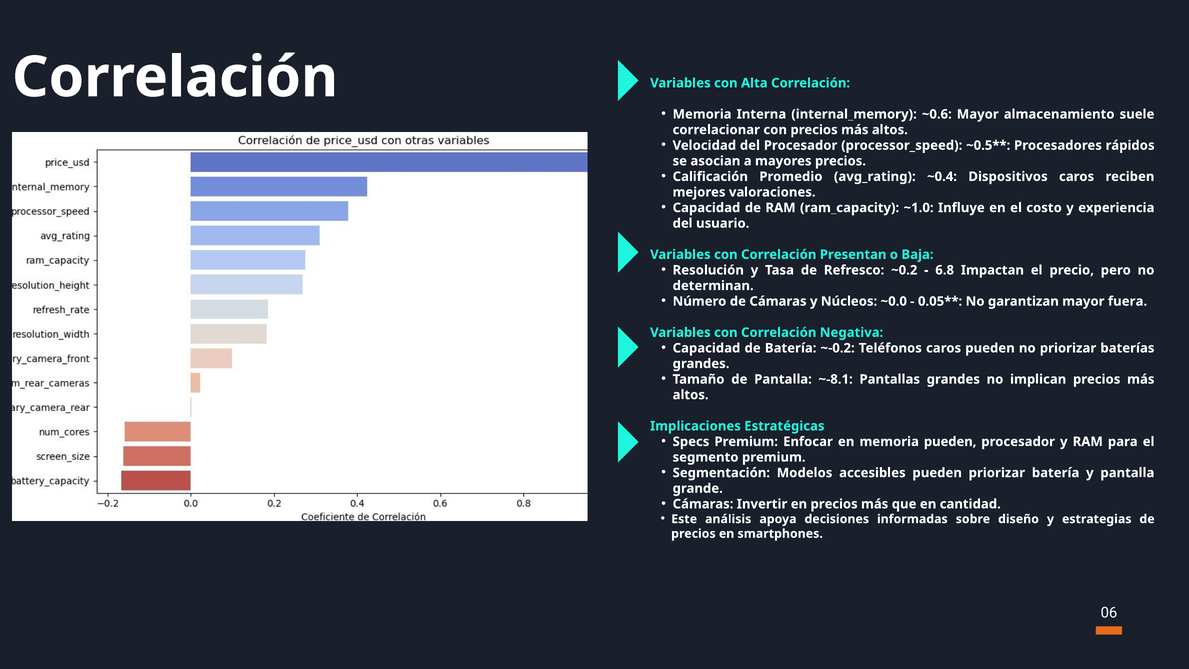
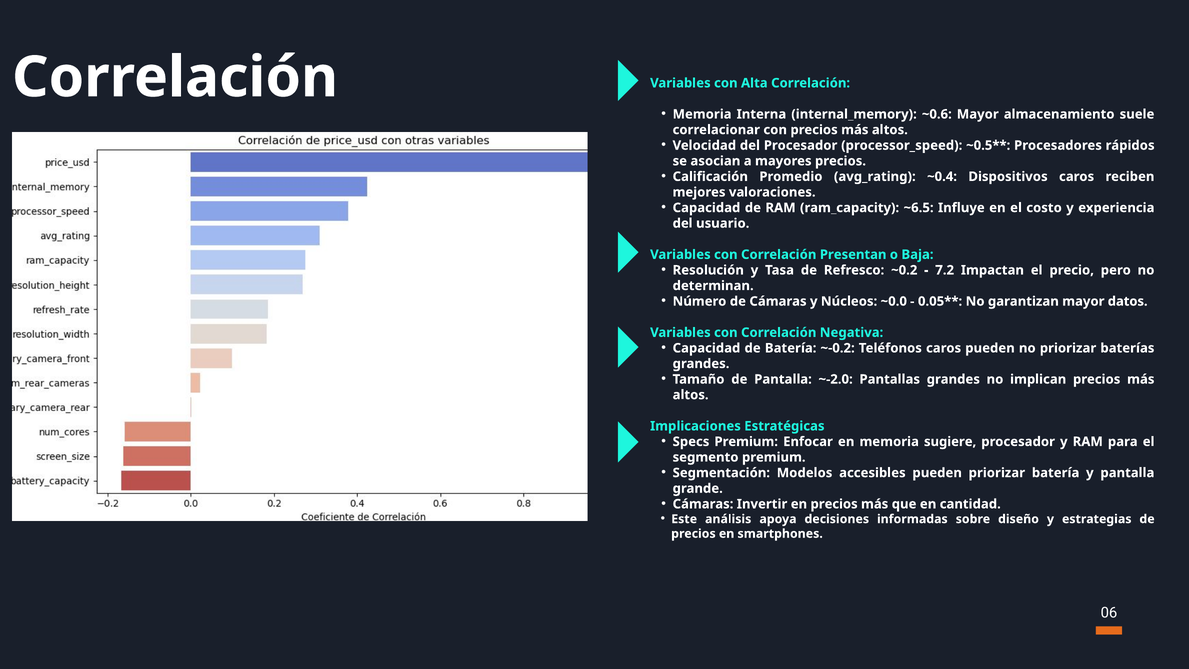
~1.0: ~1.0 -> ~6.5
6.8: 6.8 -> 7.2
fuera: fuera -> datos
~-8.1: ~-8.1 -> ~-2.0
memoria pueden: pueden -> sugiere
